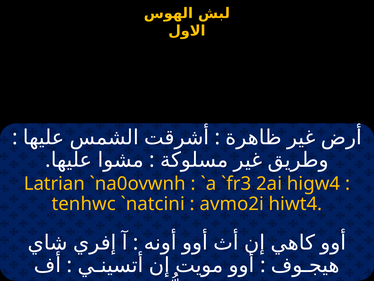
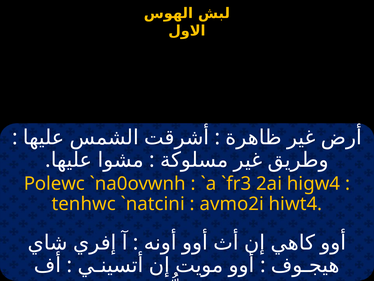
Latrian: Latrian -> Polewc
